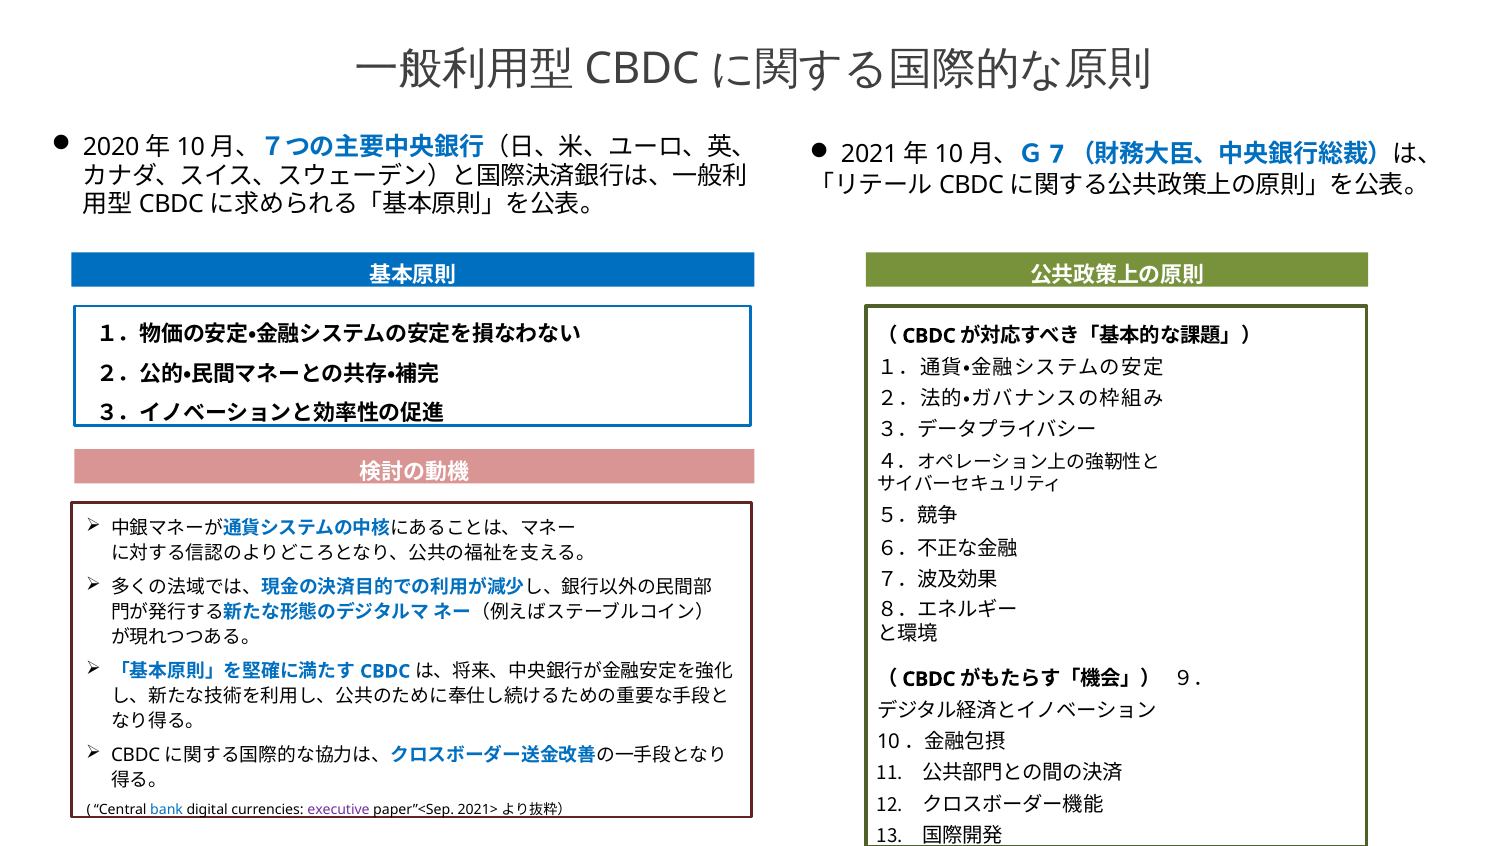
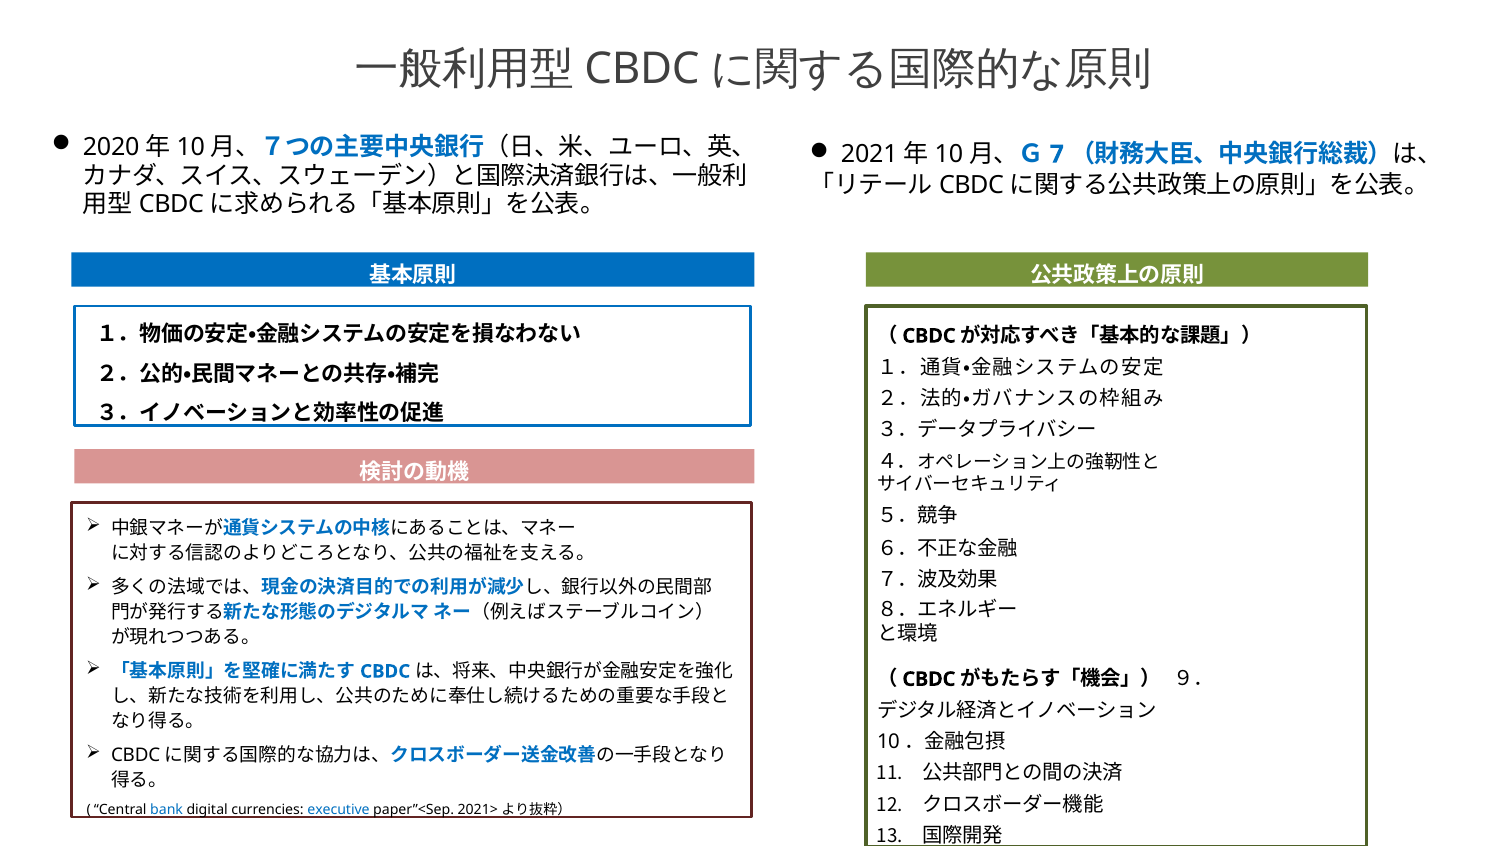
executive colour: purple -> blue
